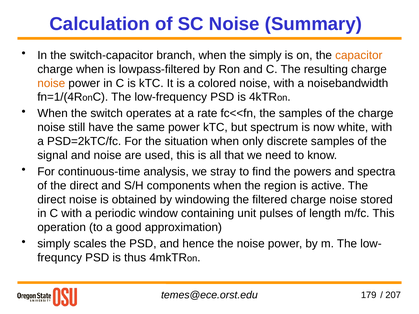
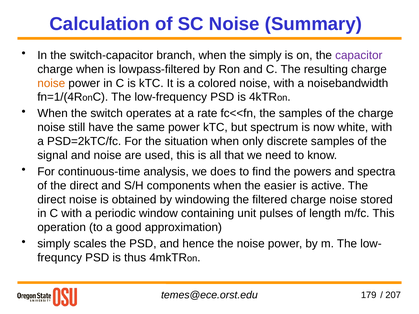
capacitor colour: orange -> purple
stray: stray -> does
region: region -> easier
